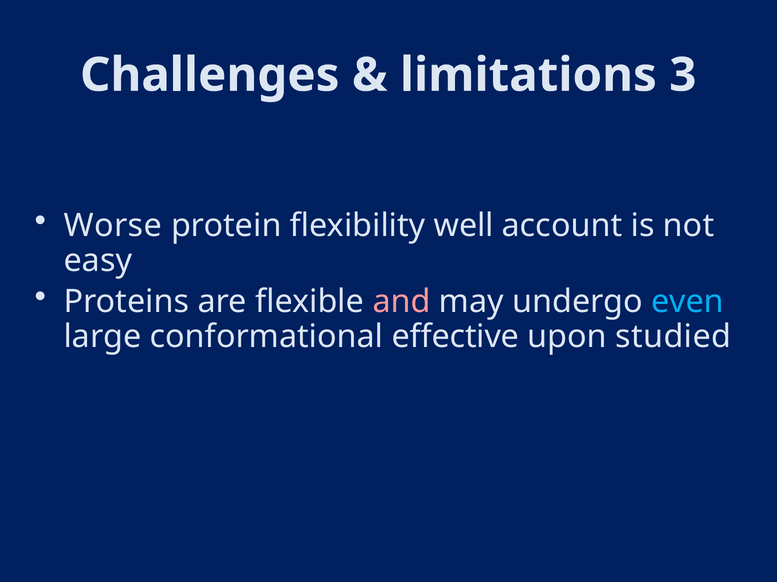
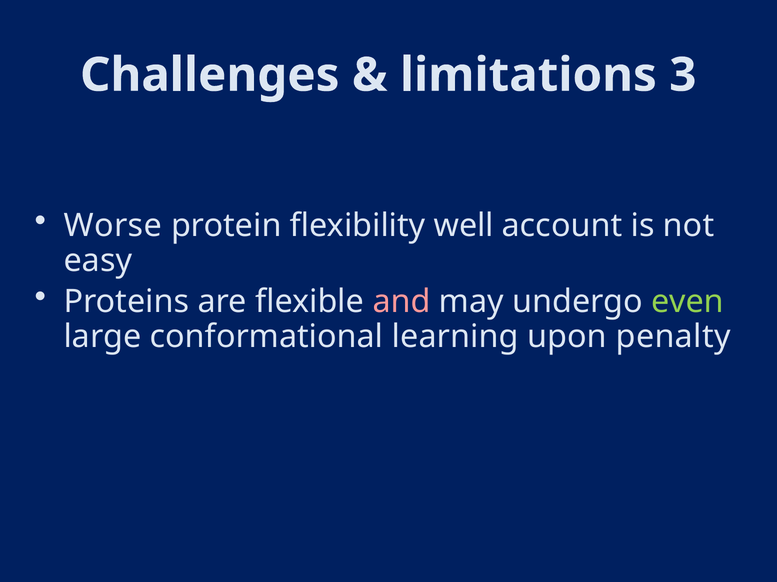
even colour: light blue -> light green
effective: effective -> learning
studied: studied -> penalty
